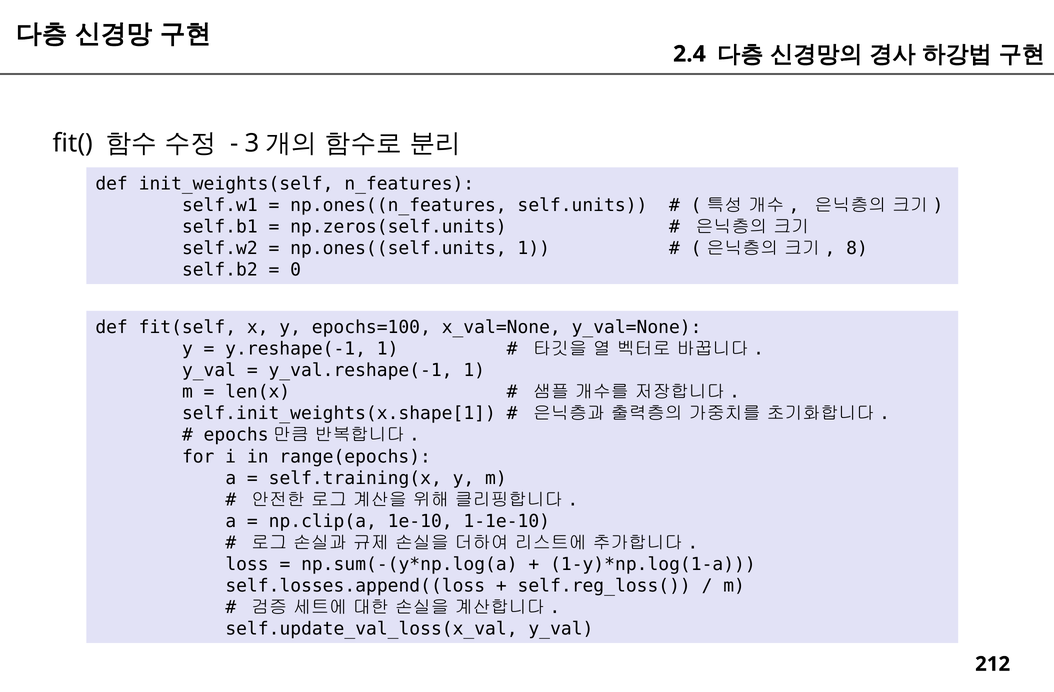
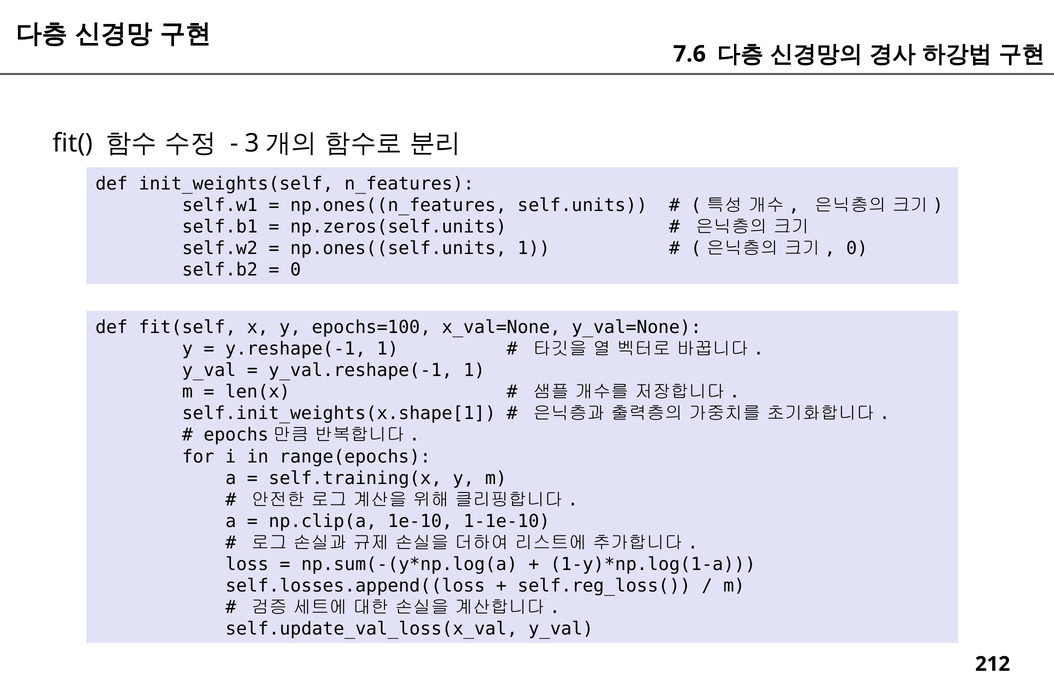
2.4: 2.4 -> 7.6
8 at (857, 249): 8 -> 0
